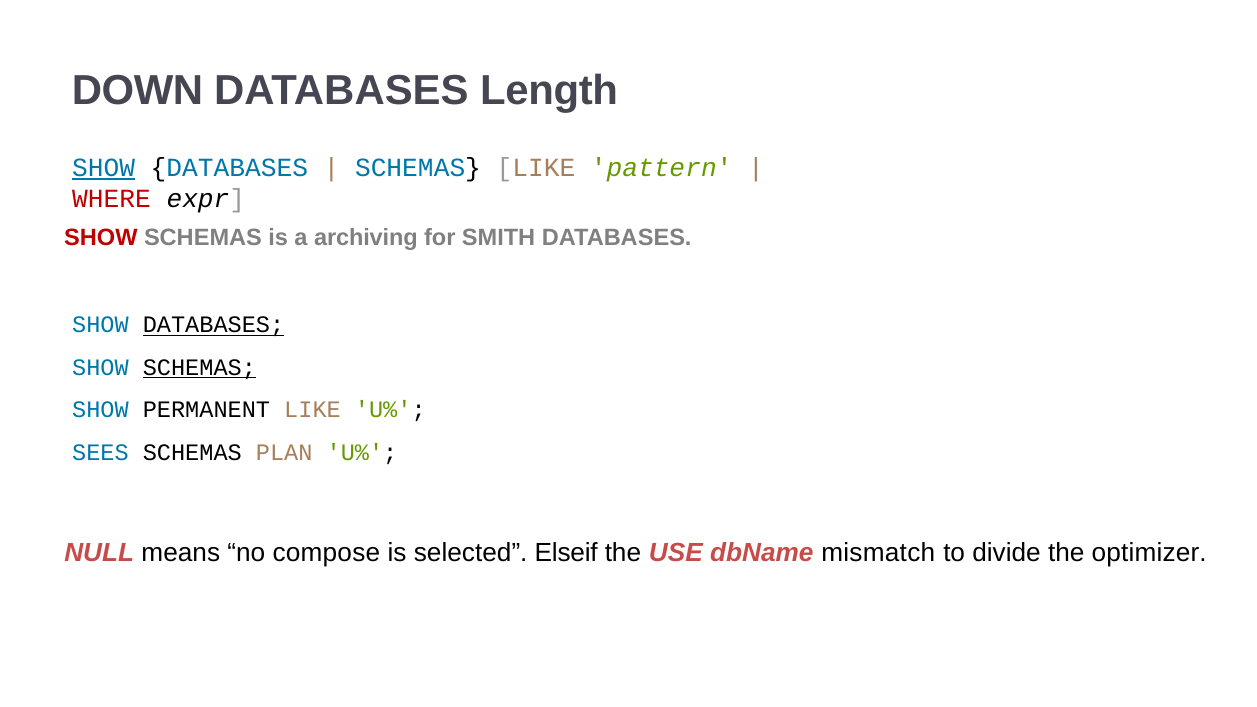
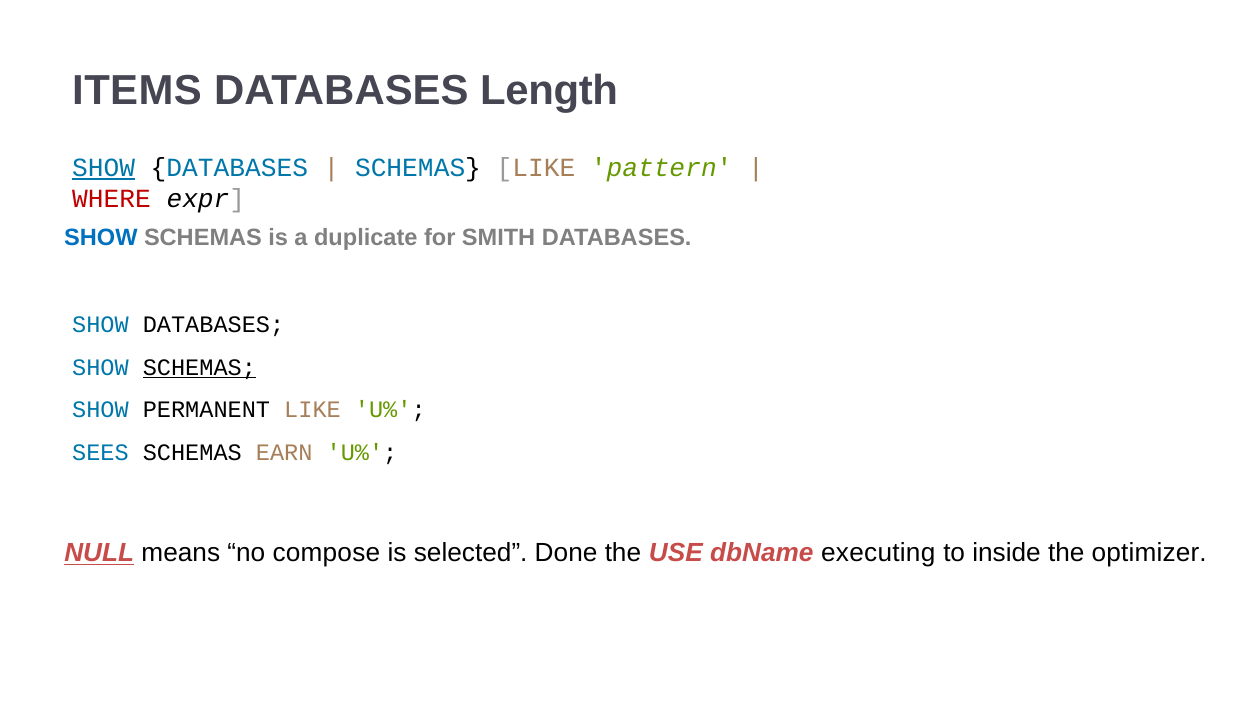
DOWN: DOWN -> ITEMS
SHOW at (101, 237) colour: red -> blue
archiving: archiving -> duplicate
DATABASES at (214, 325) underline: present -> none
PLAN: PLAN -> EARN
NULL underline: none -> present
Elseif: Elseif -> Done
mismatch: mismatch -> executing
divide: divide -> inside
